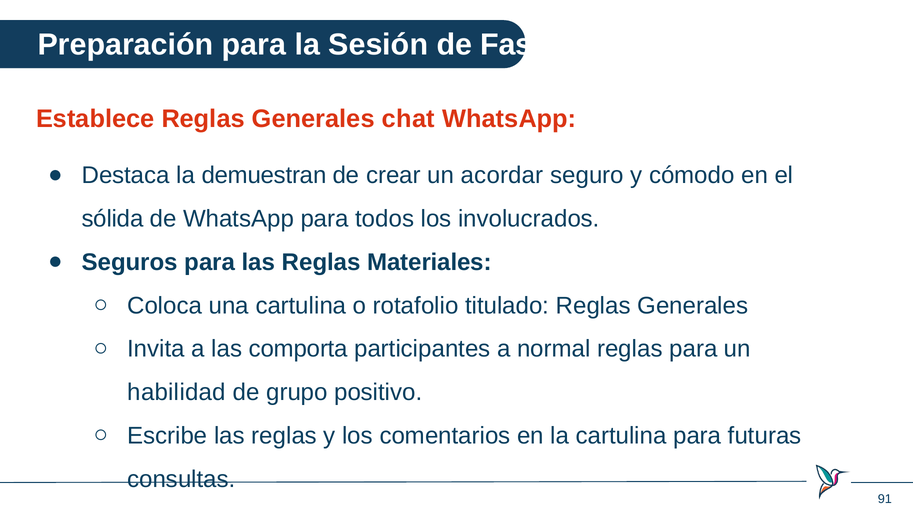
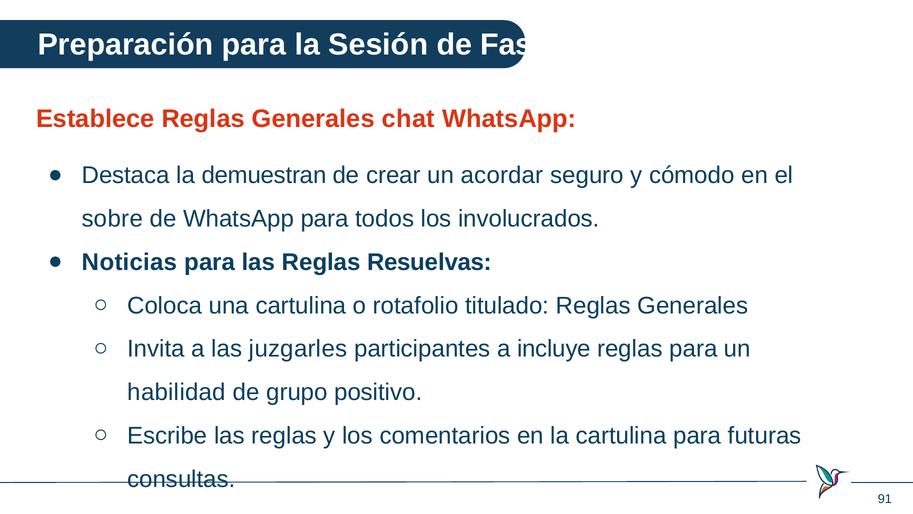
sólida: sólida -> sobre
Seguros: Seguros -> Noticias
Materiales: Materiales -> Resuelvas
comporta: comporta -> juzgarles
normal: normal -> incluye
